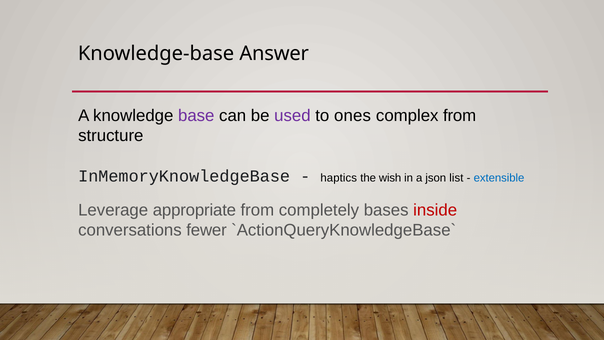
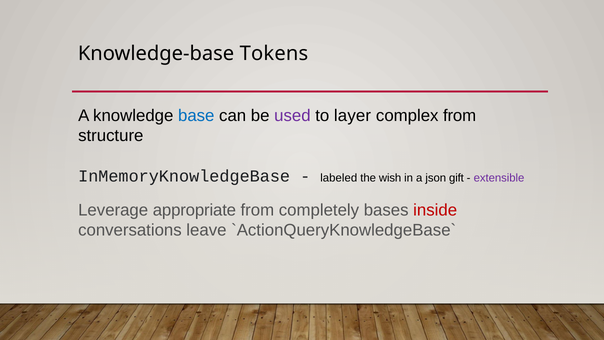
Answer: Answer -> Tokens
base colour: purple -> blue
ones: ones -> layer
haptics: haptics -> labeled
list: list -> gift
extensible colour: blue -> purple
fewer: fewer -> leave
